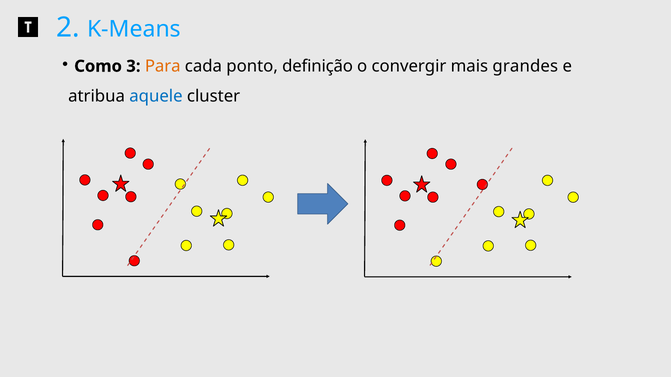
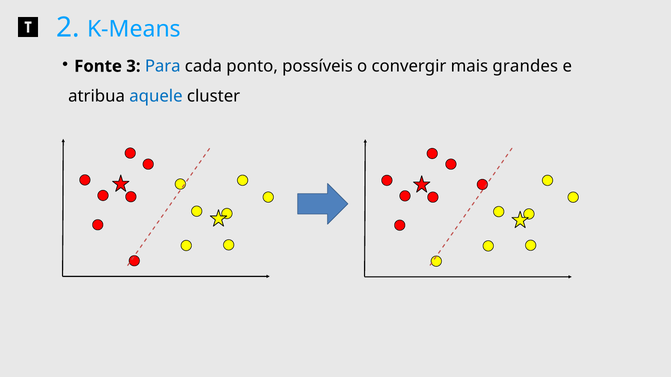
Como: Como -> Fonte
Para colour: orange -> blue
definição: definição -> possíveis
